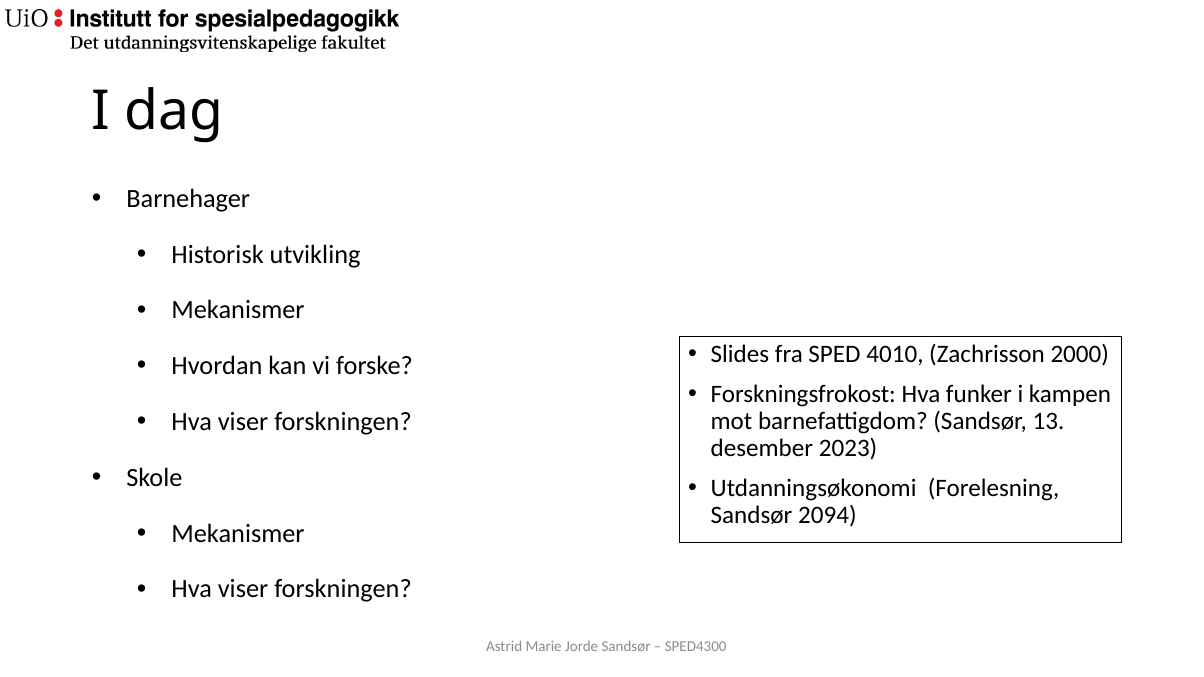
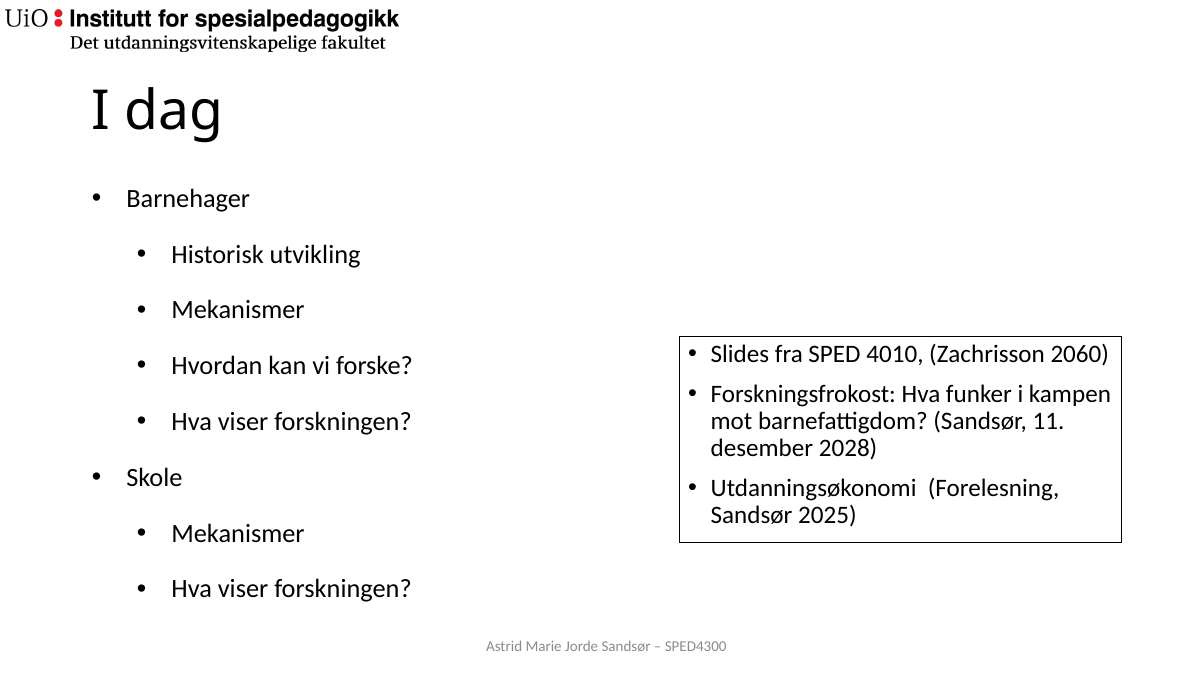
2000: 2000 -> 2060
13: 13 -> 11
2023: 2023 -> 2028
2094: 2094 -> 2025
